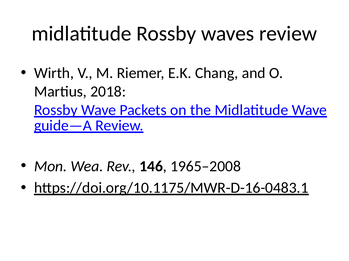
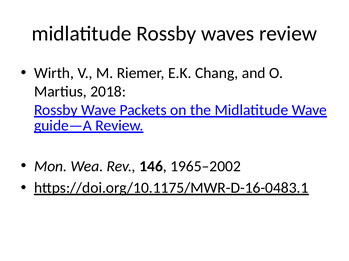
1965–2008: 1965–2008 -> 1965–2002
